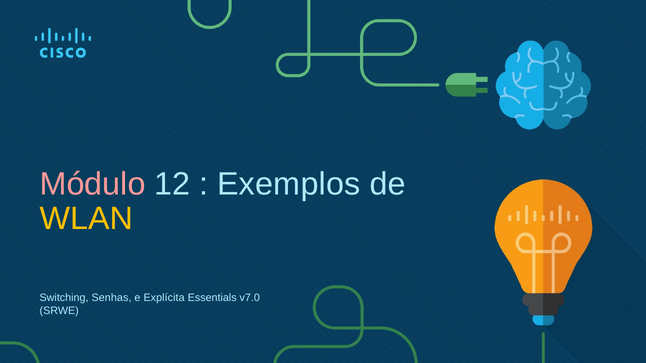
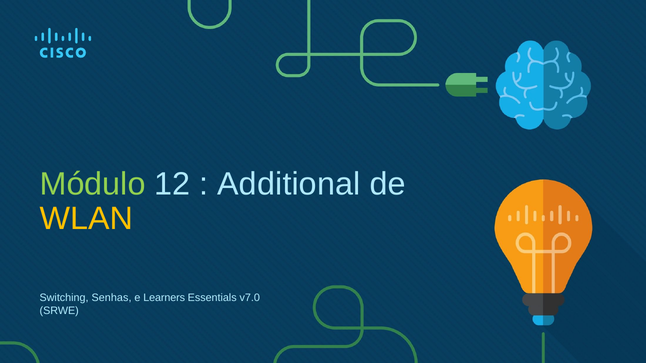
Módulo colour: pink -> light green
Exemplos: Exemplos -> Additional
Explícita: Explícita -> Learners
